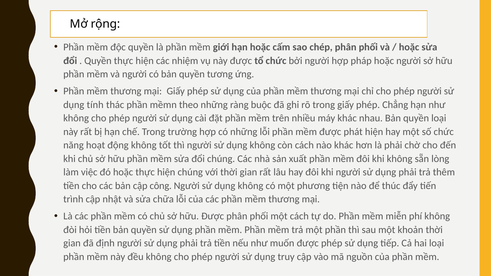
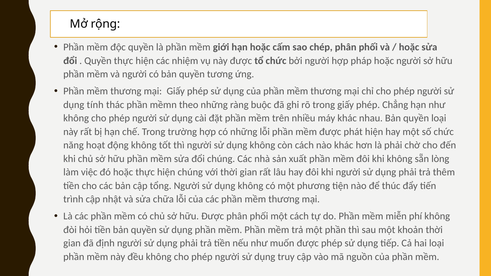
công: công -> tổng
